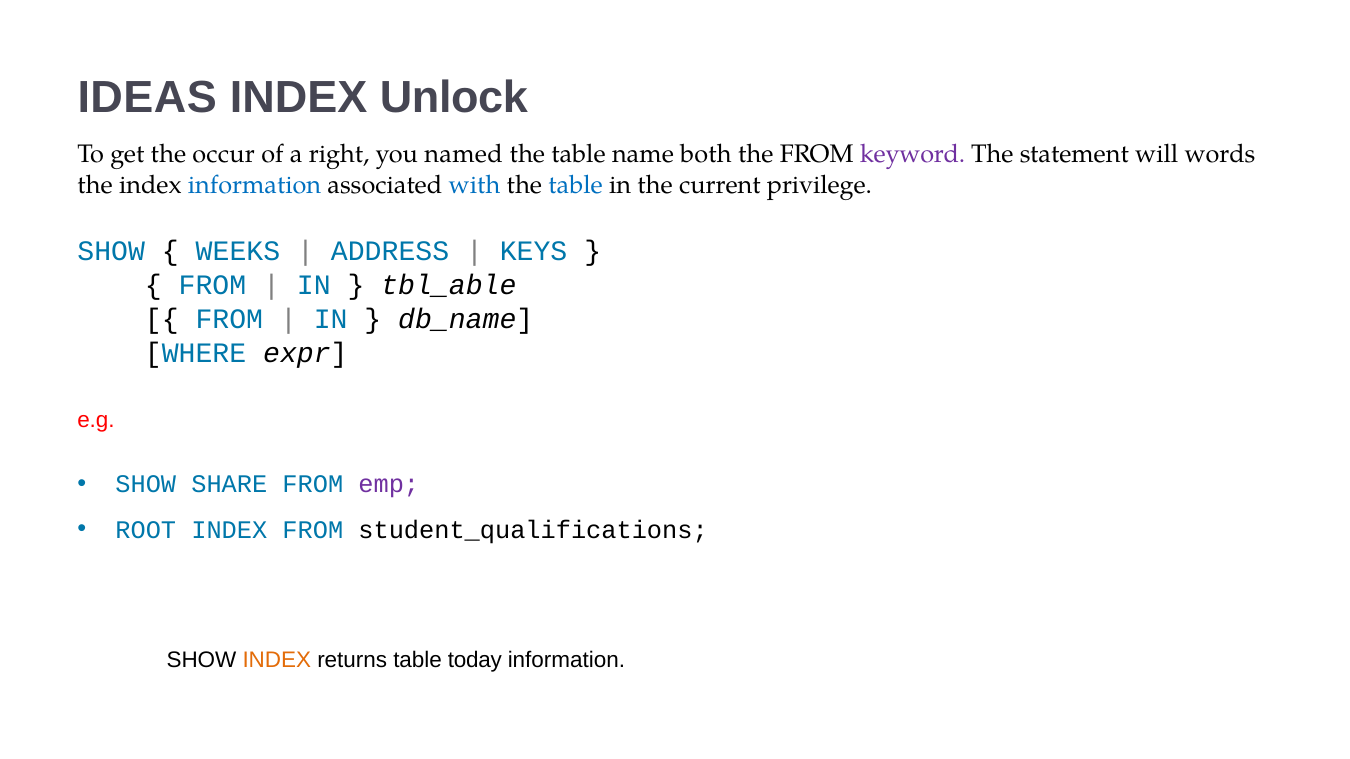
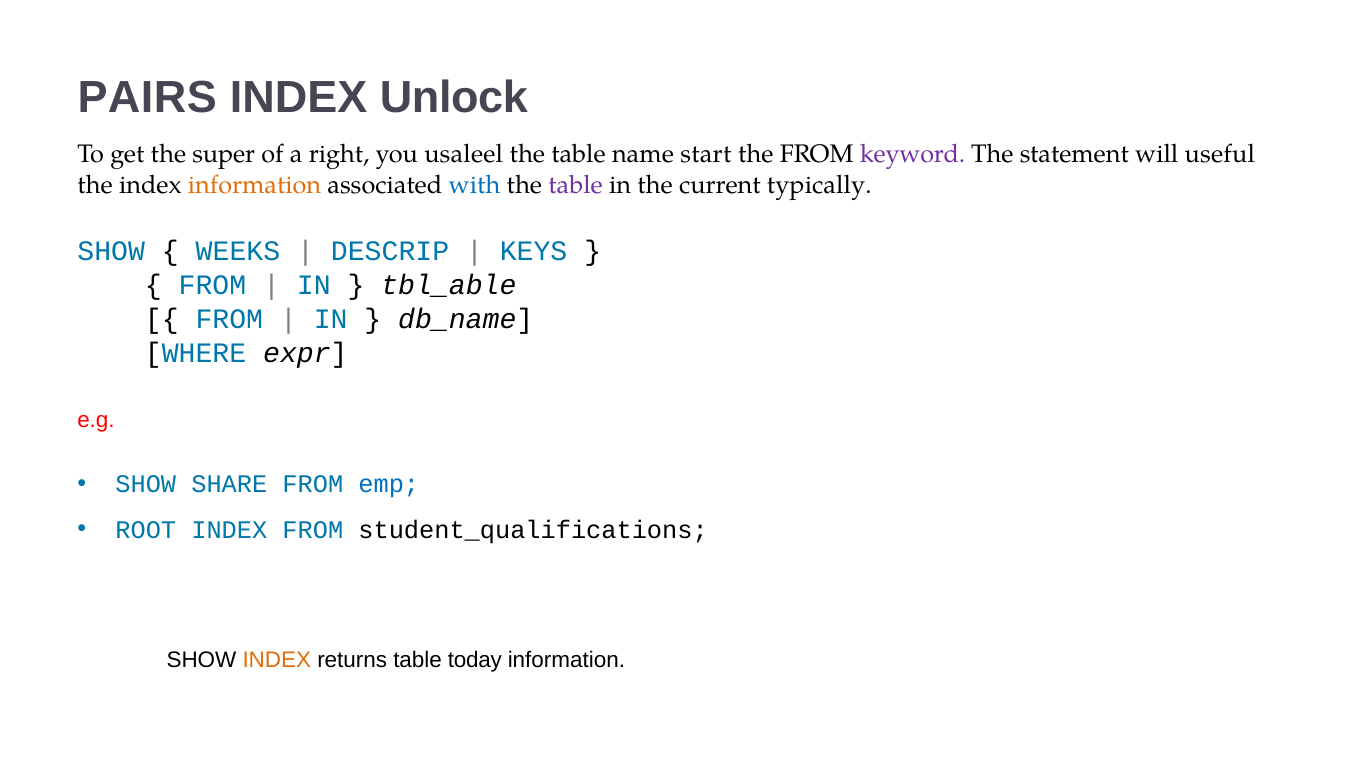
IDEAS: IDEAS -> PAIRS
occur: occur -> super
named: named -> usaleel
both: both -> start
words: words -> useful
information at (255, 185) colour: blue -> orange
table at (576, 185) colour: blue -> purple
privilege: privilege -> typically
ADDRESS: ADDRESS -> DESCRIP
emp colour: purple -> blue
